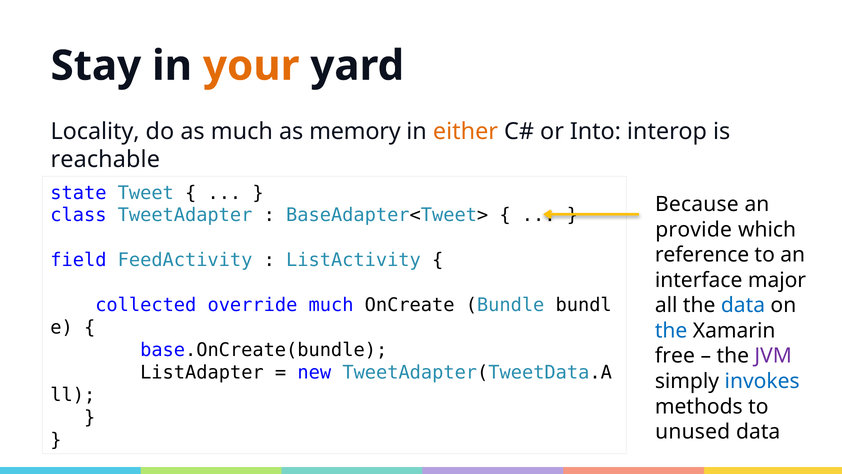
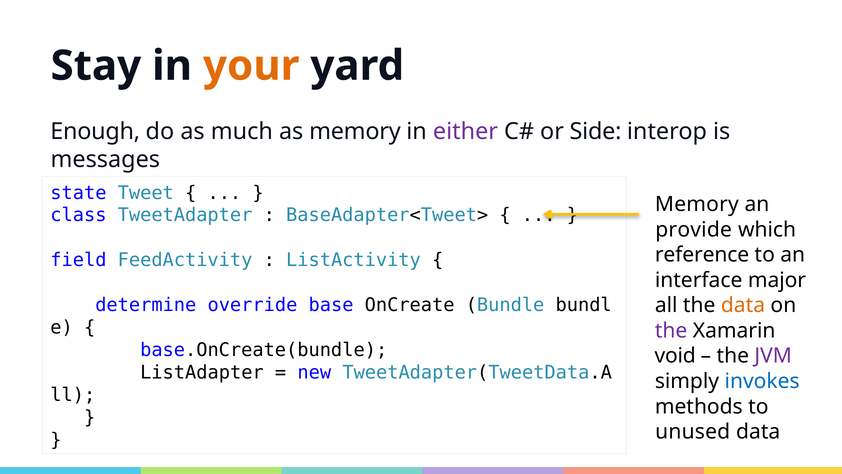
Locality: Locality -> Enough
either colour: orange -> purple
Into: Into -> Side
reachable: reachable -> messages
Because at (697, 204): Because -> Memory
collected: collected -> determine
override much: much -> base
data at (743, 305) colour: blue -> orange
the at (671, 331) colour: blue -> purple
free: free -> void
